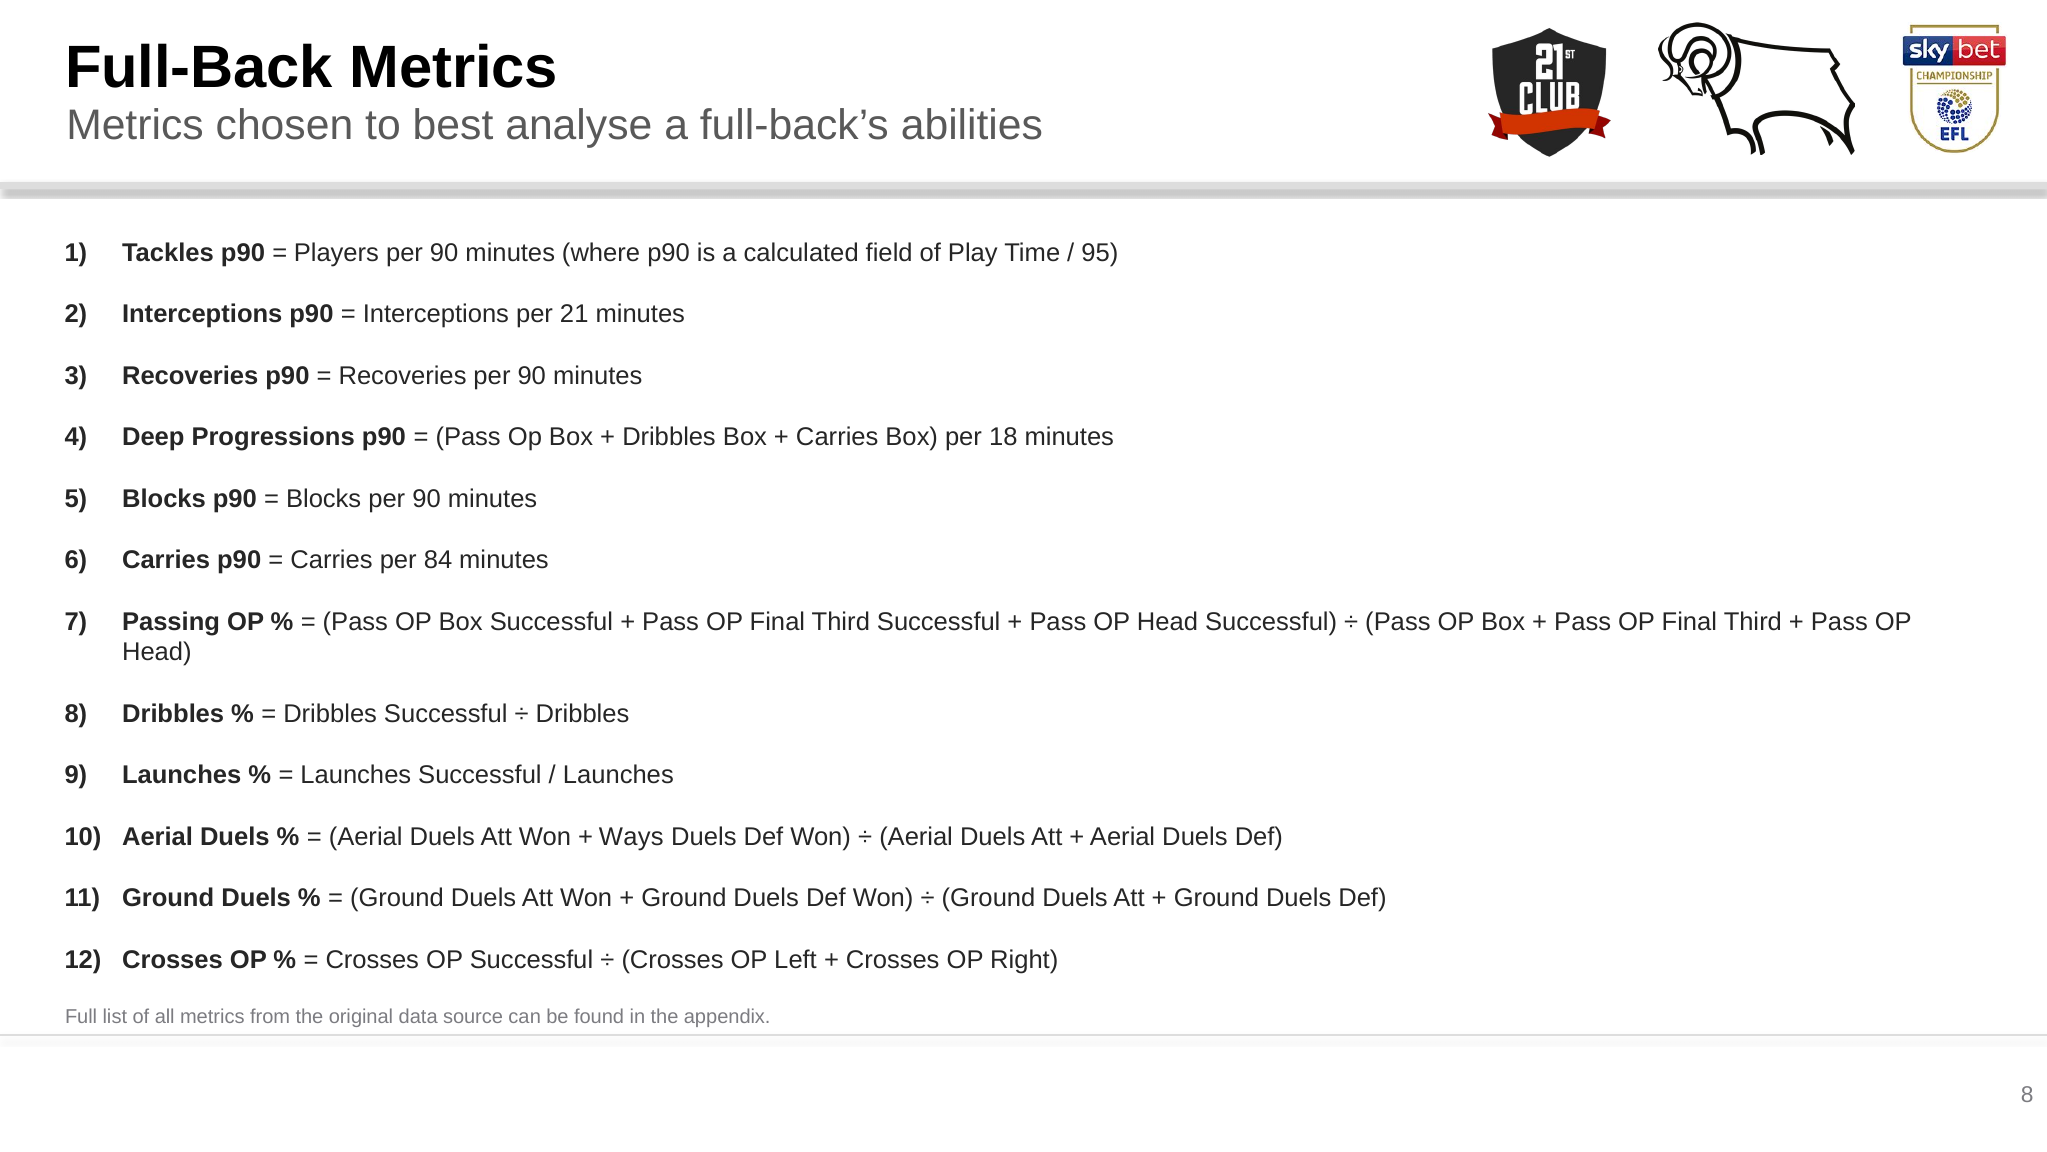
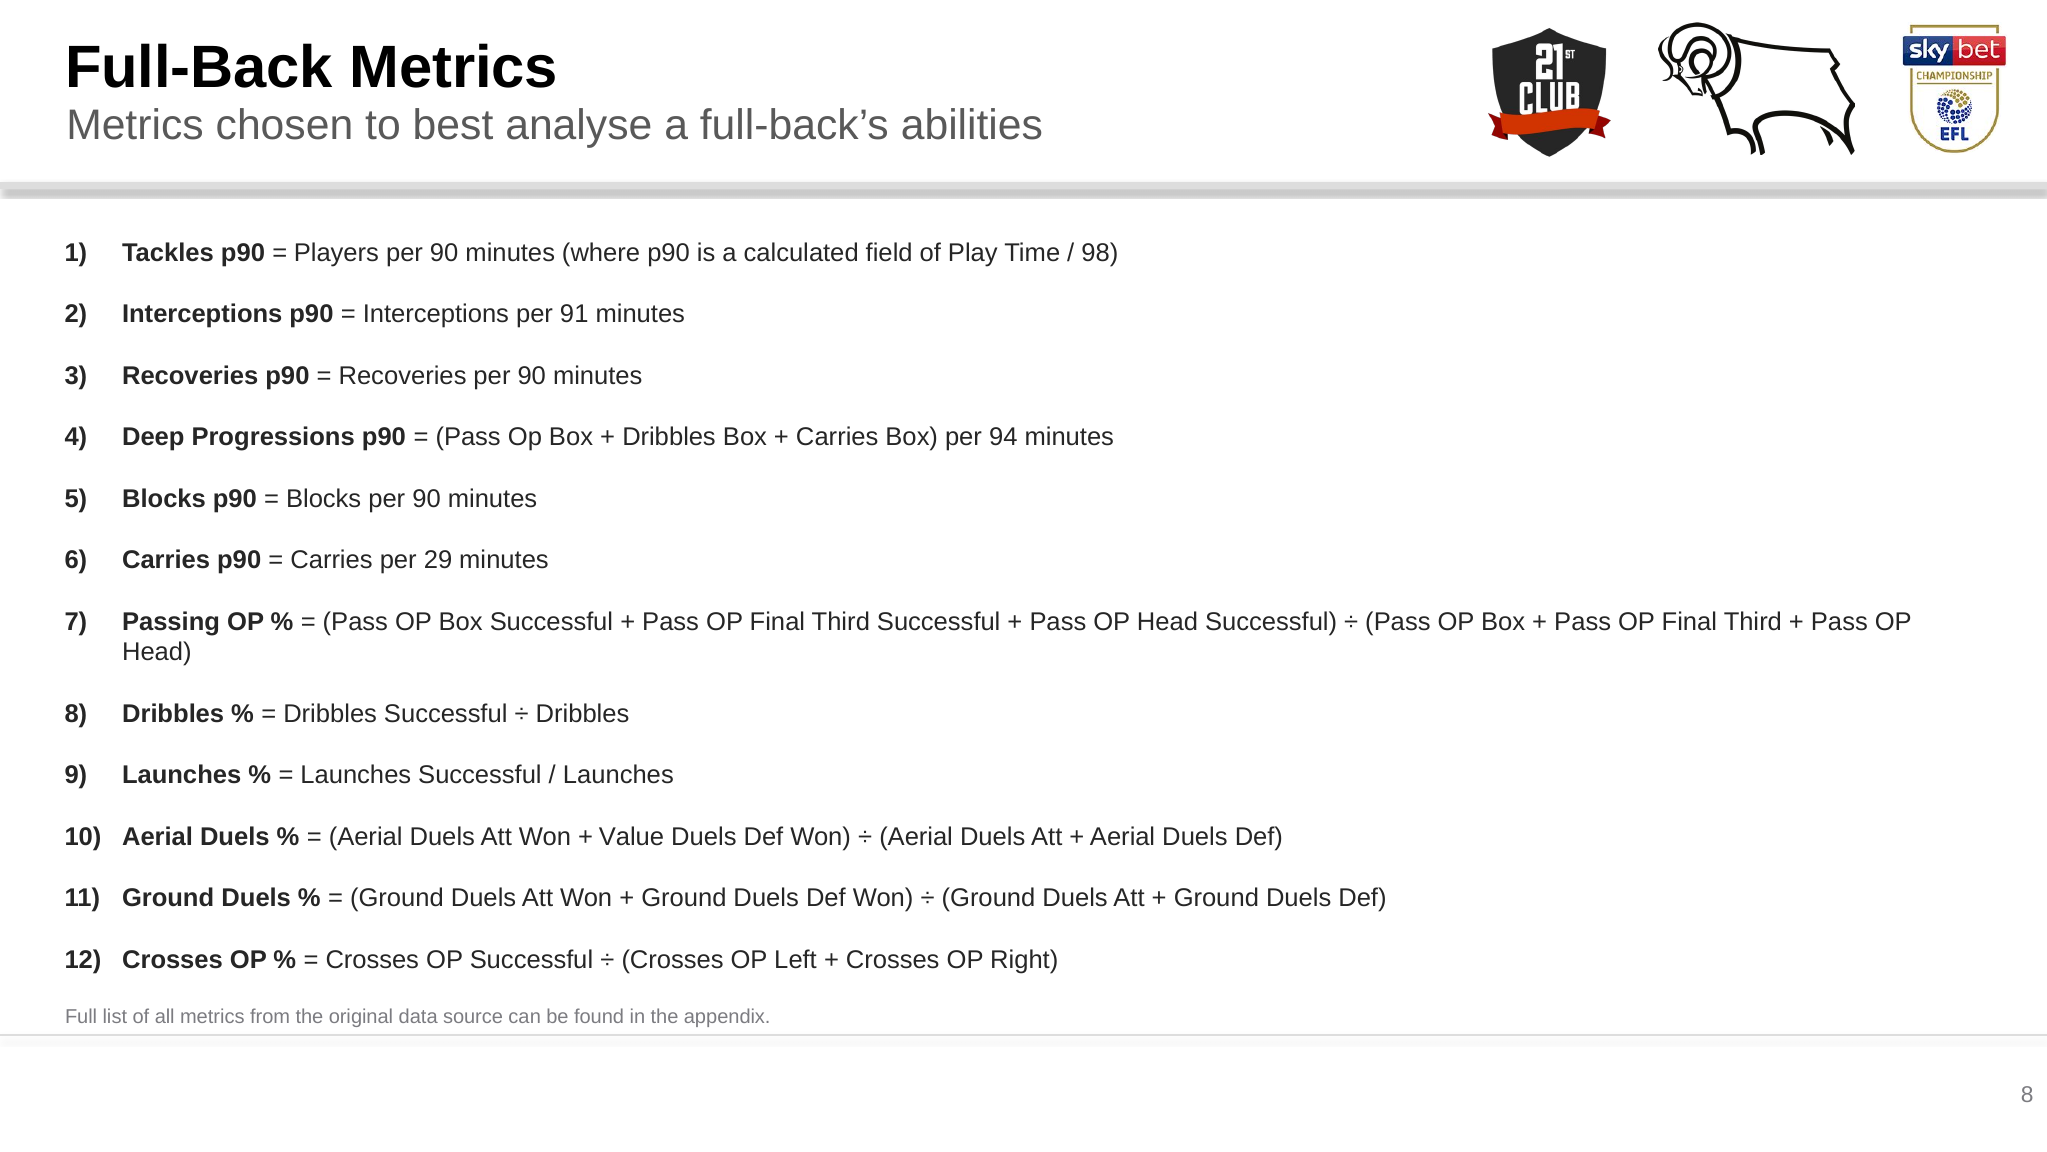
95: 95 -> 98
21: 21 -> 91
18: 18 -> 94
84: 84 -> 29
Ways: Ways -> Value
